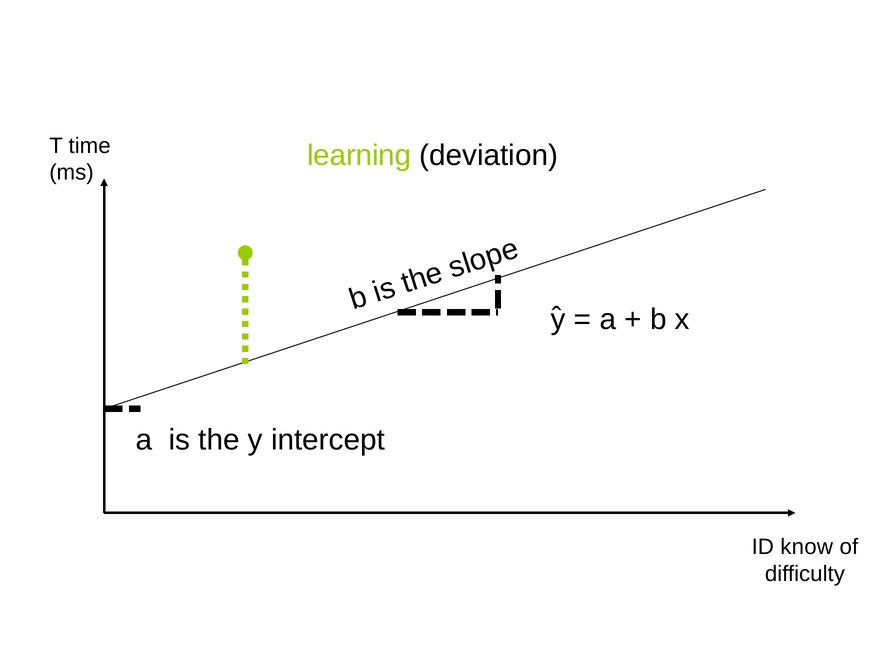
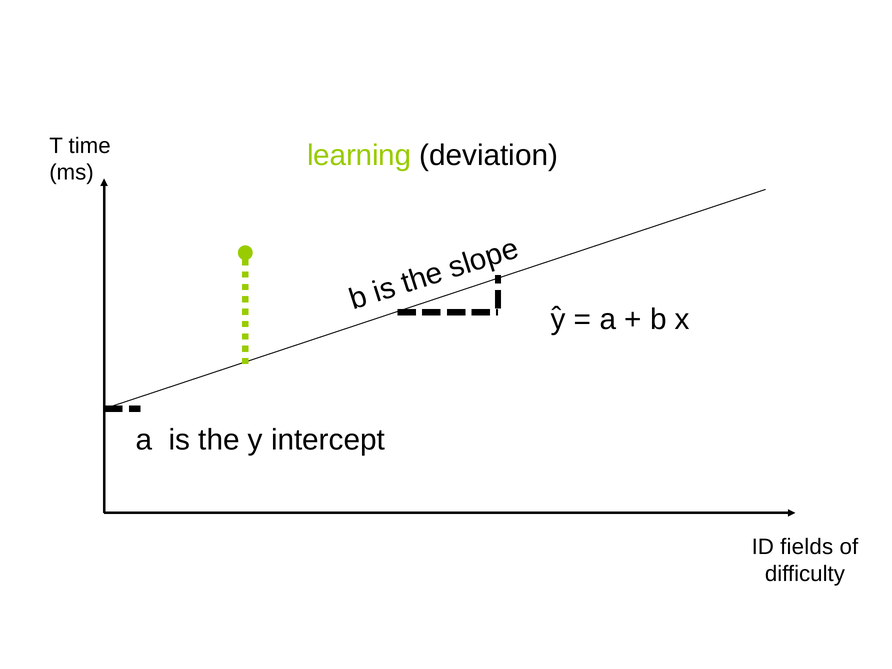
know: know -> fields
